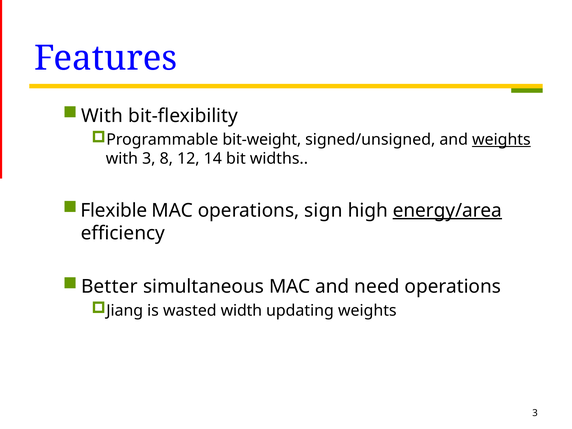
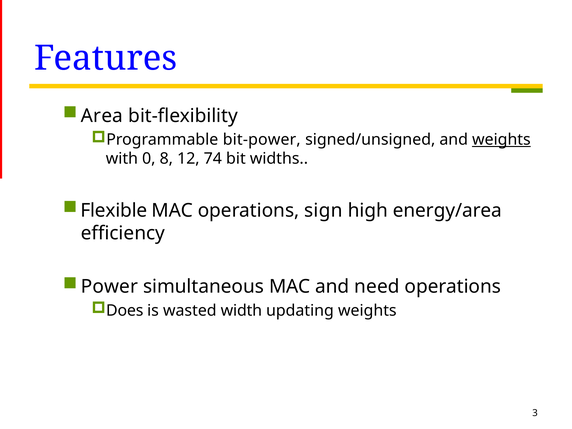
With at (102, 116): With -> Area
bit-weight: bit-weight -> bit-power
with 3: 3 -> 0
14: 14 -> 74
energy/area underline: present -> none
Better: Better -> Power
Jiang: Jiang -> Does
